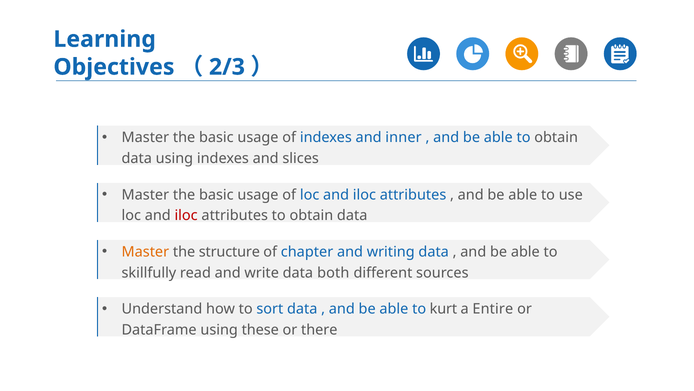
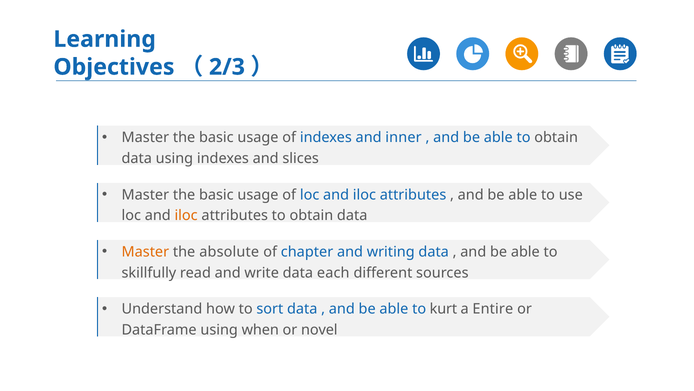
iloc at (186, 215) colour: red -> orange
structure: structure -> absolute
both: both -> each
these: these -> when
there: there -> novel
